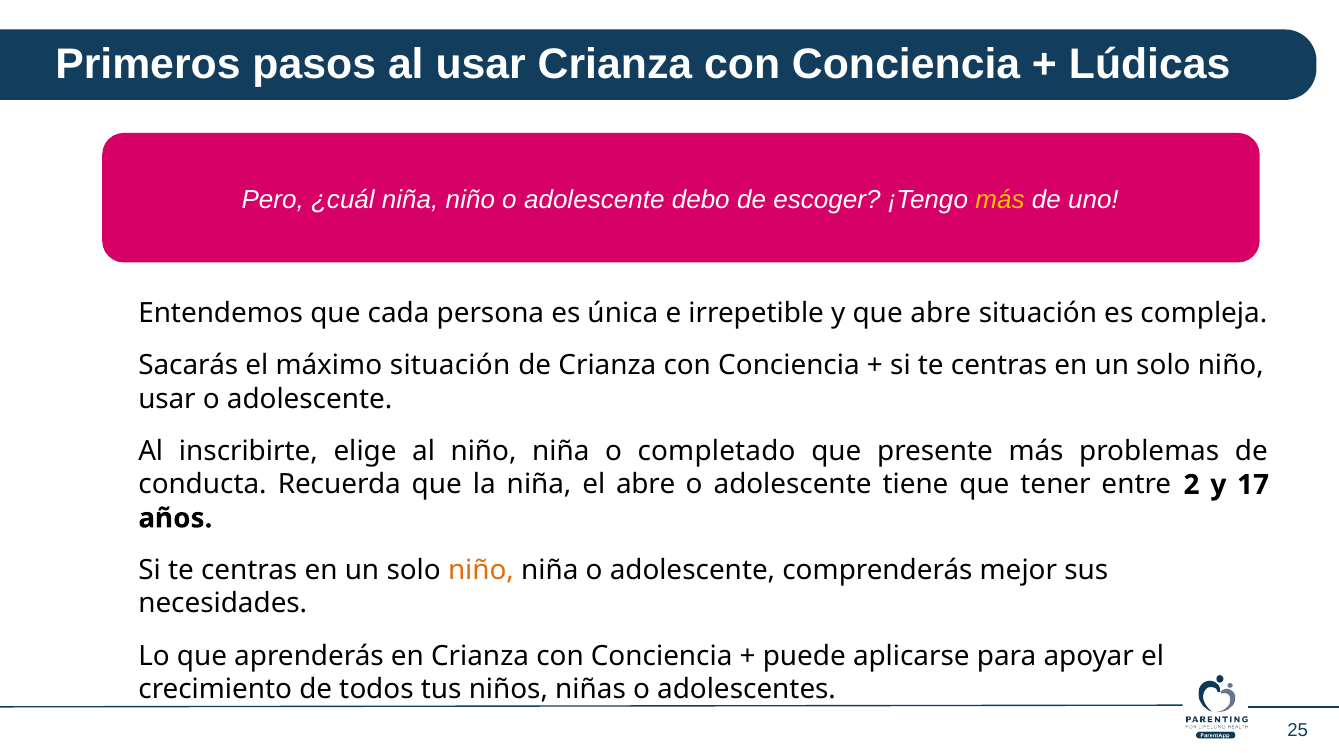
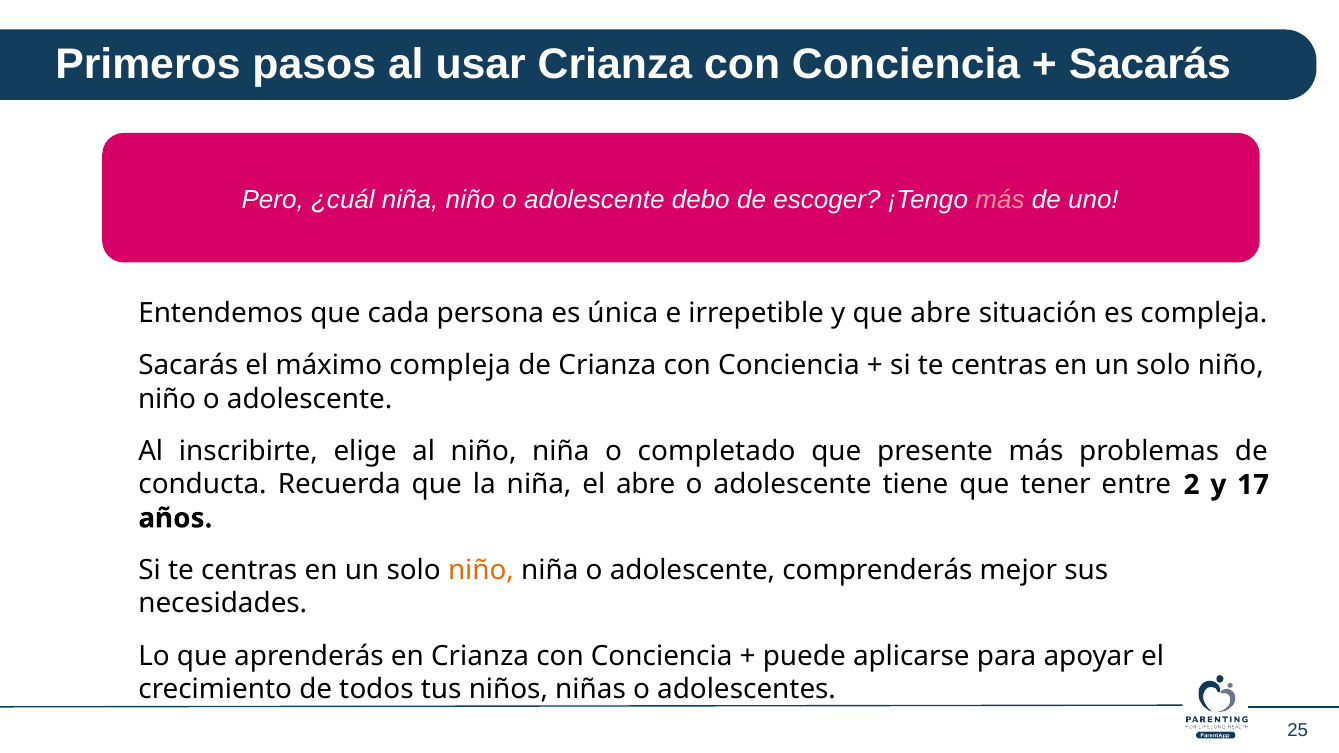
Lúdicas at (1150, 64): Lúdicas -> Sacarás
más at (1000, 200) colour: yellow -> pink
máximo situación: situación -> compleja
usar at (167, 399): usar -> niño
